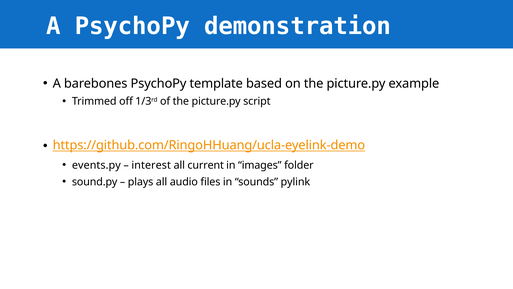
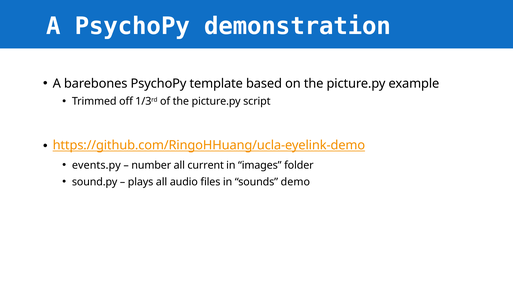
interest: interest -> number
pylink: pylink -> demo
